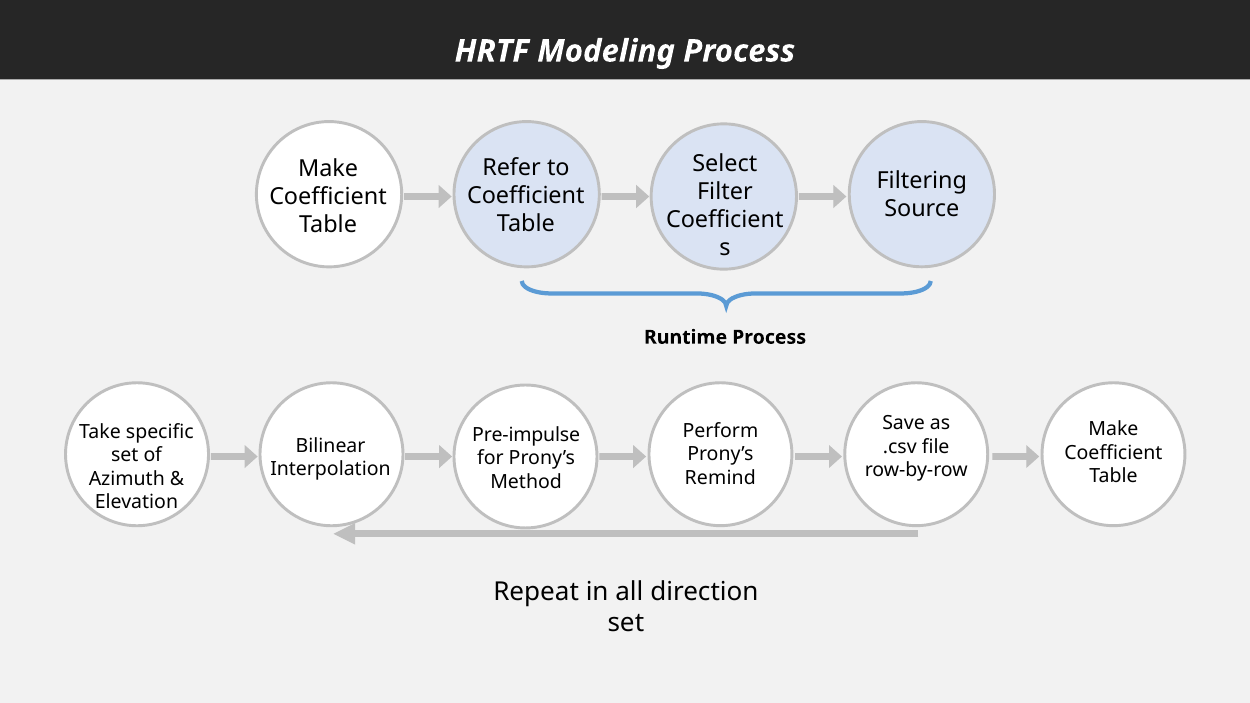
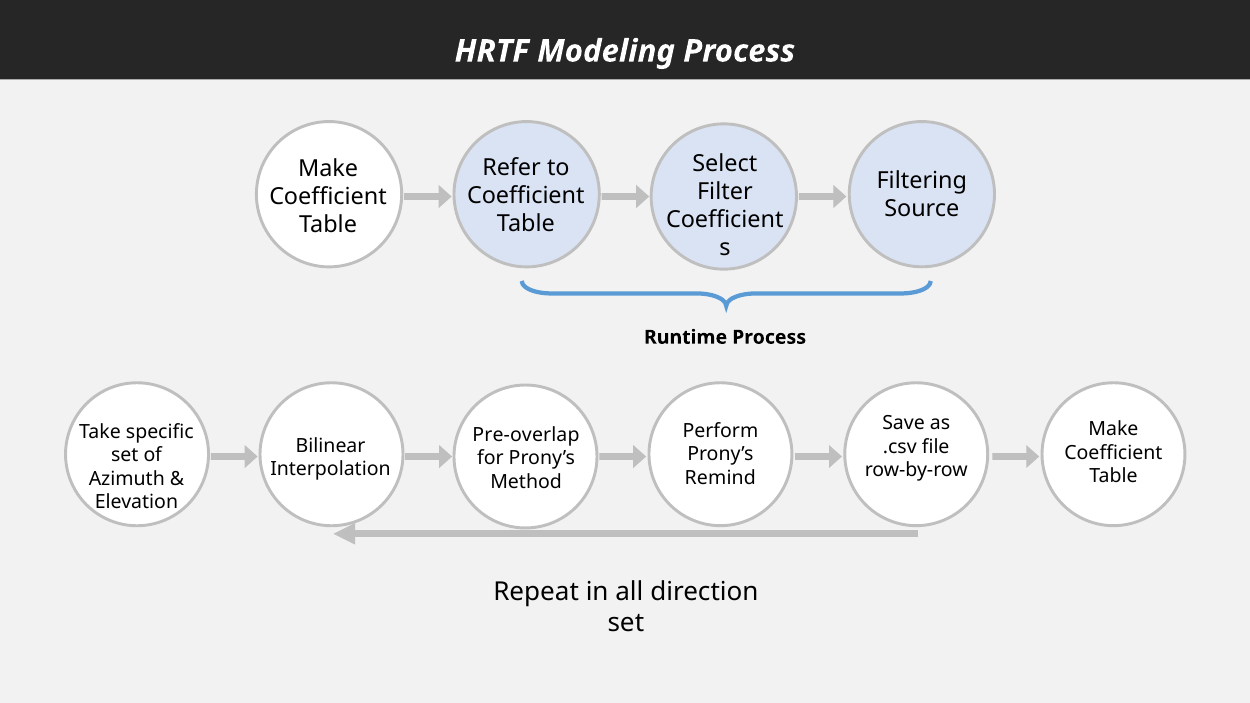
Pre-impulse: Pre-impulse -> Pre-overlap
